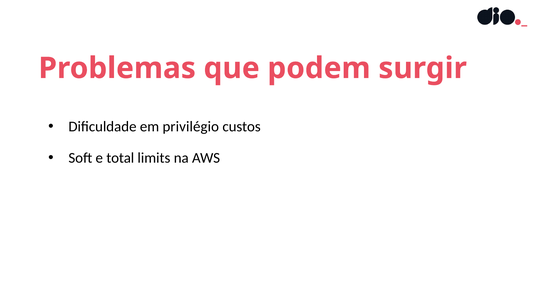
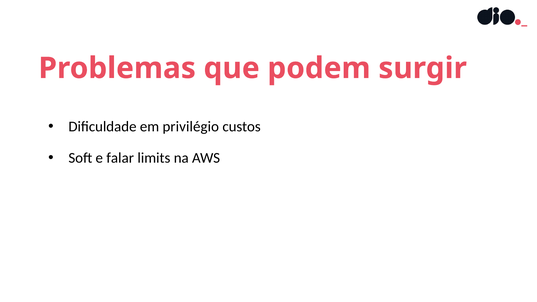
total: total -> falar
